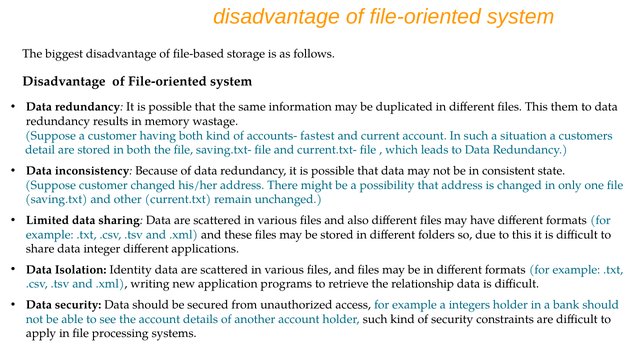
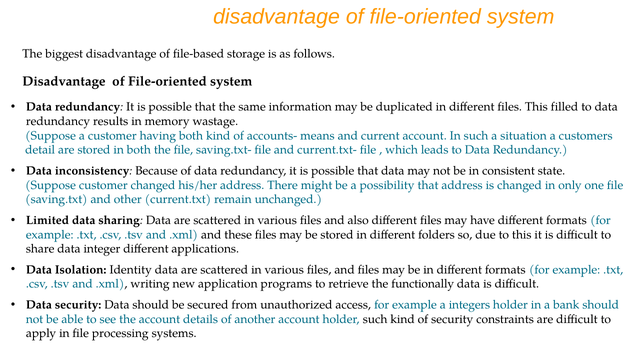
them: them -> filled
fastest: fastest -> means
relationship: relationship -> functionally
